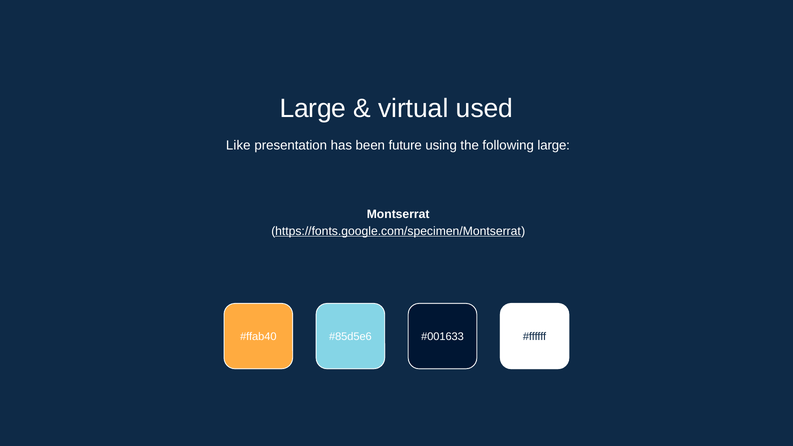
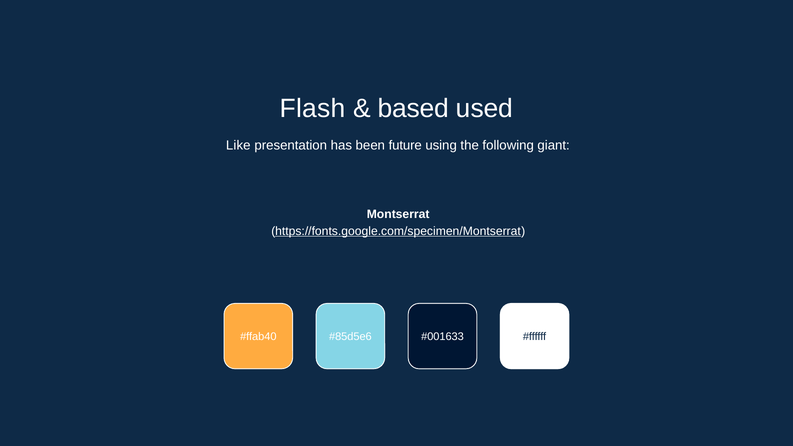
Large at (313, 108): Large -> Flash
virtual: virtual -> based
following large: large -> giant
